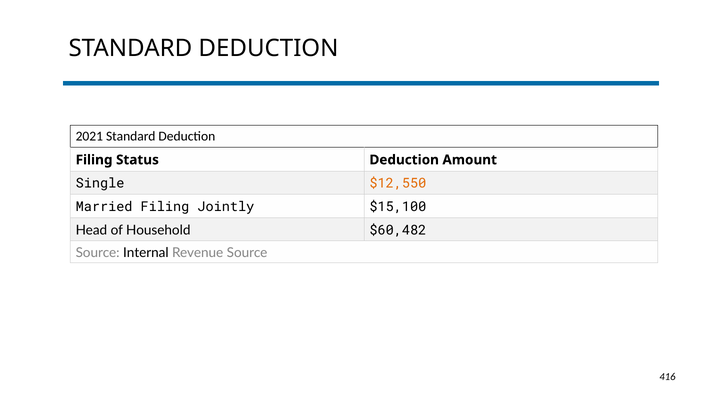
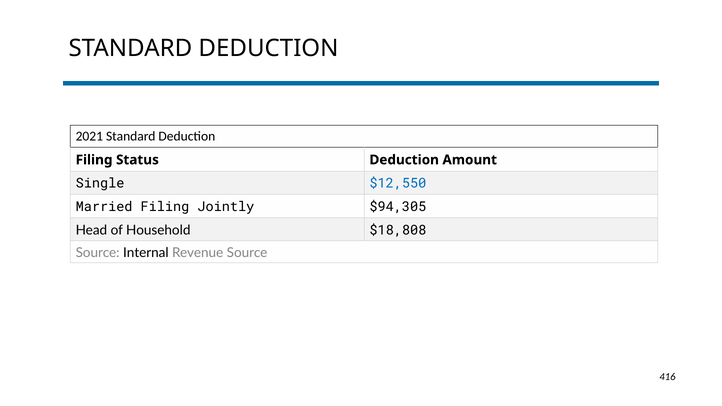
$12,550 colour: orange -> blue
$15,100: $15,100 -> $94,305
$60,482: $60,482 -> $18,808
